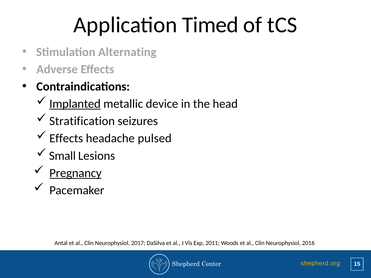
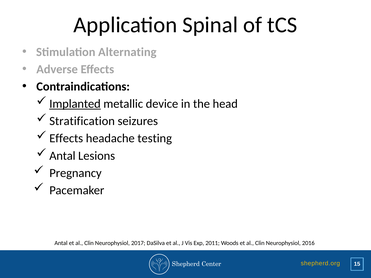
Timed: Timed -> Spinal
pulsed: pulsed -> testing
Small at (62, 156): Small -> Antal
Pregnancy underline: present -> none
